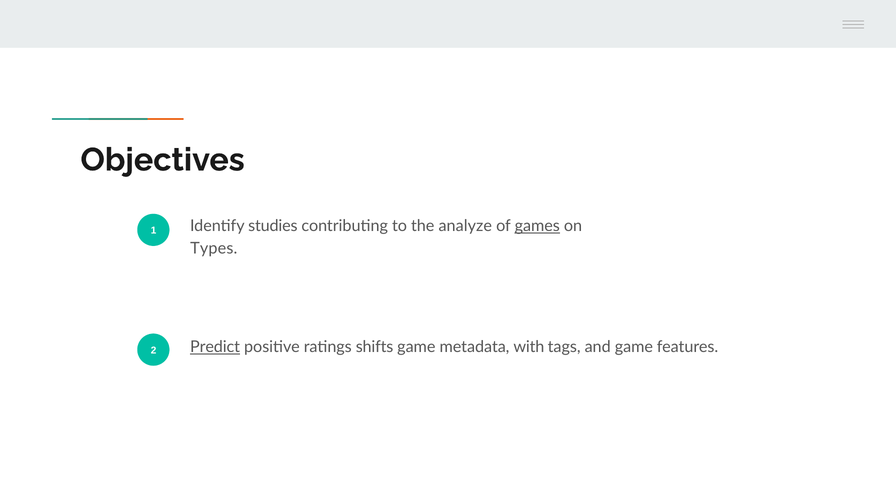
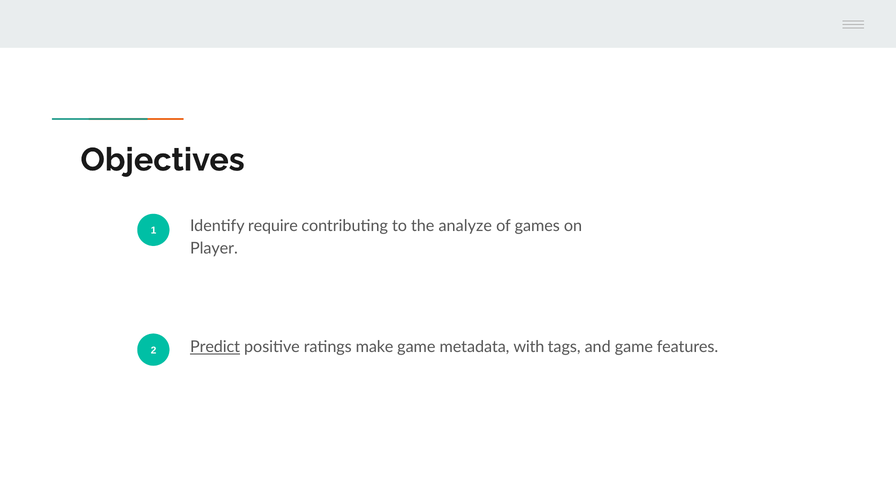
studies: studies -> require
games underline: present -> none
Types: Types -> Player
shifts: shifts -> make
